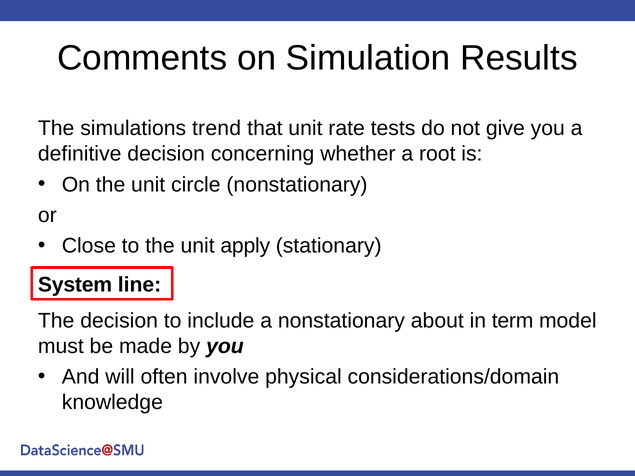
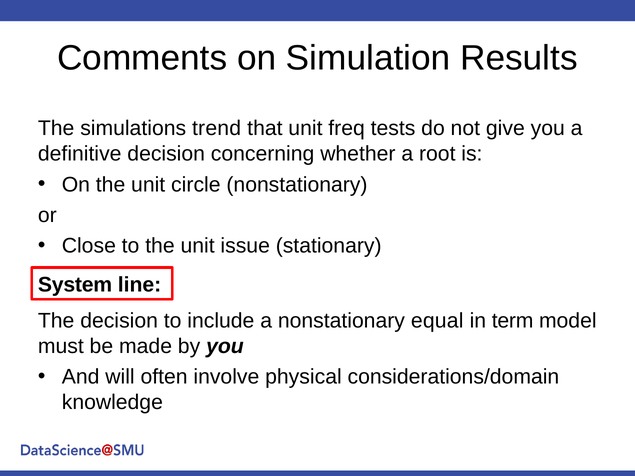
rate: rate -> freq
apply: apply -> issue
about: about -> equal
